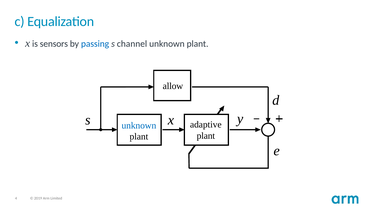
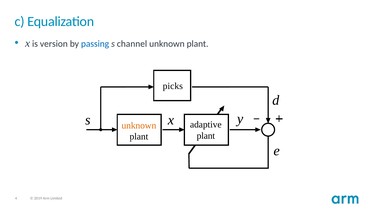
sensors: sensors -> version
allow: allow -> picks
unknown at (139, 125) colour: blue -> orange
